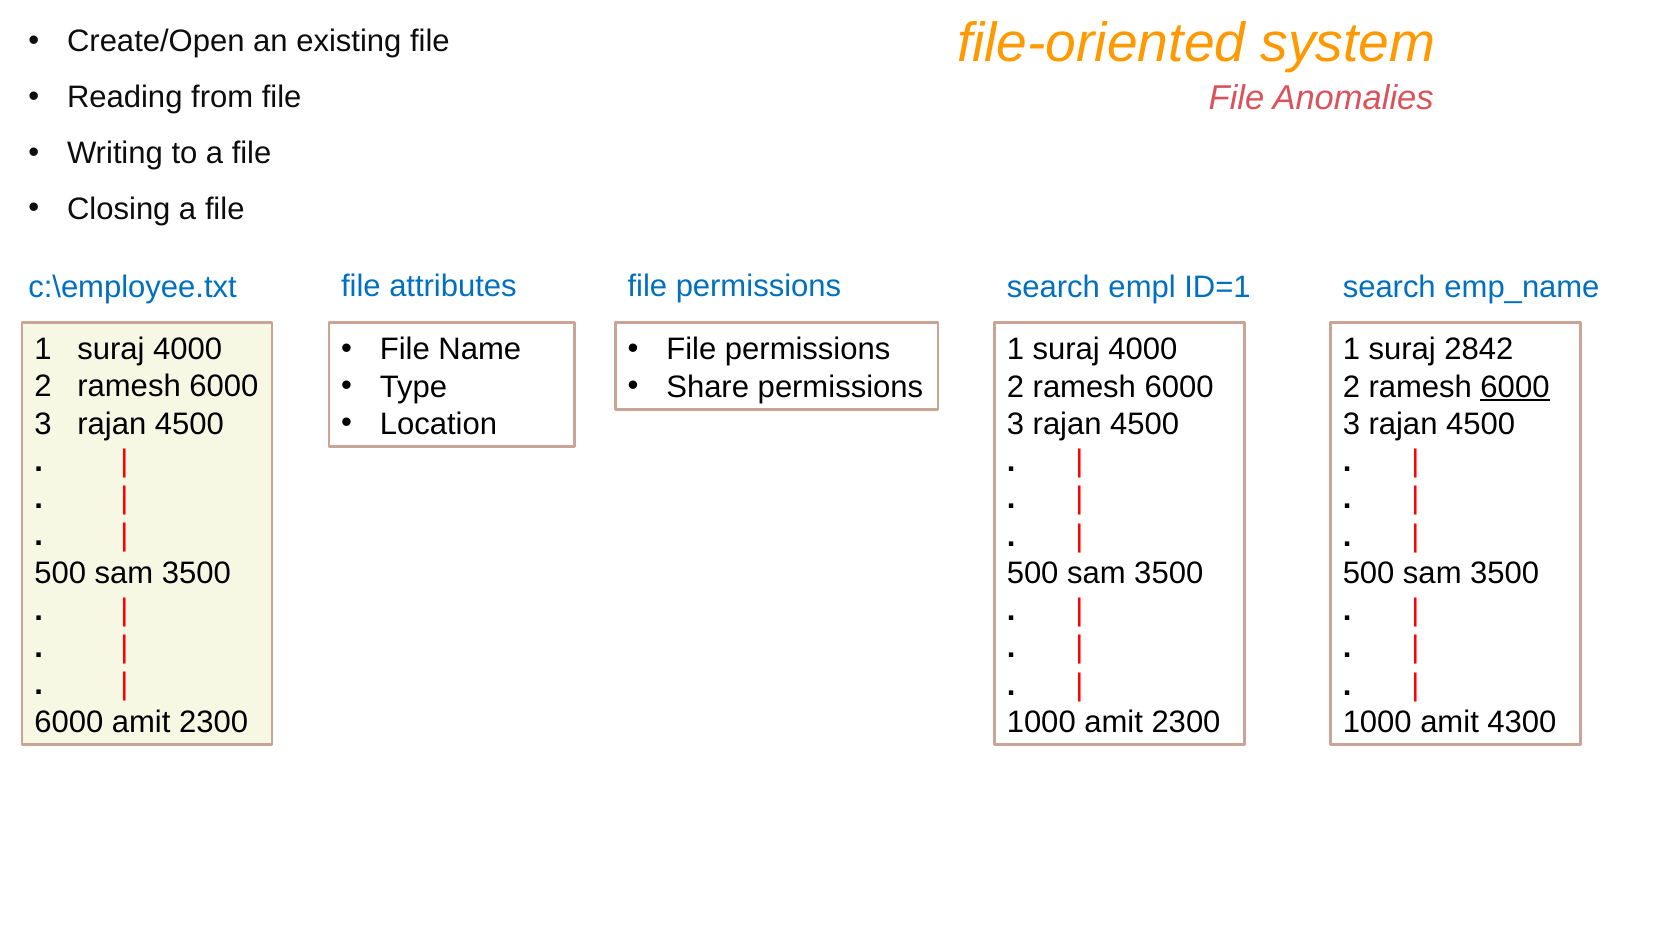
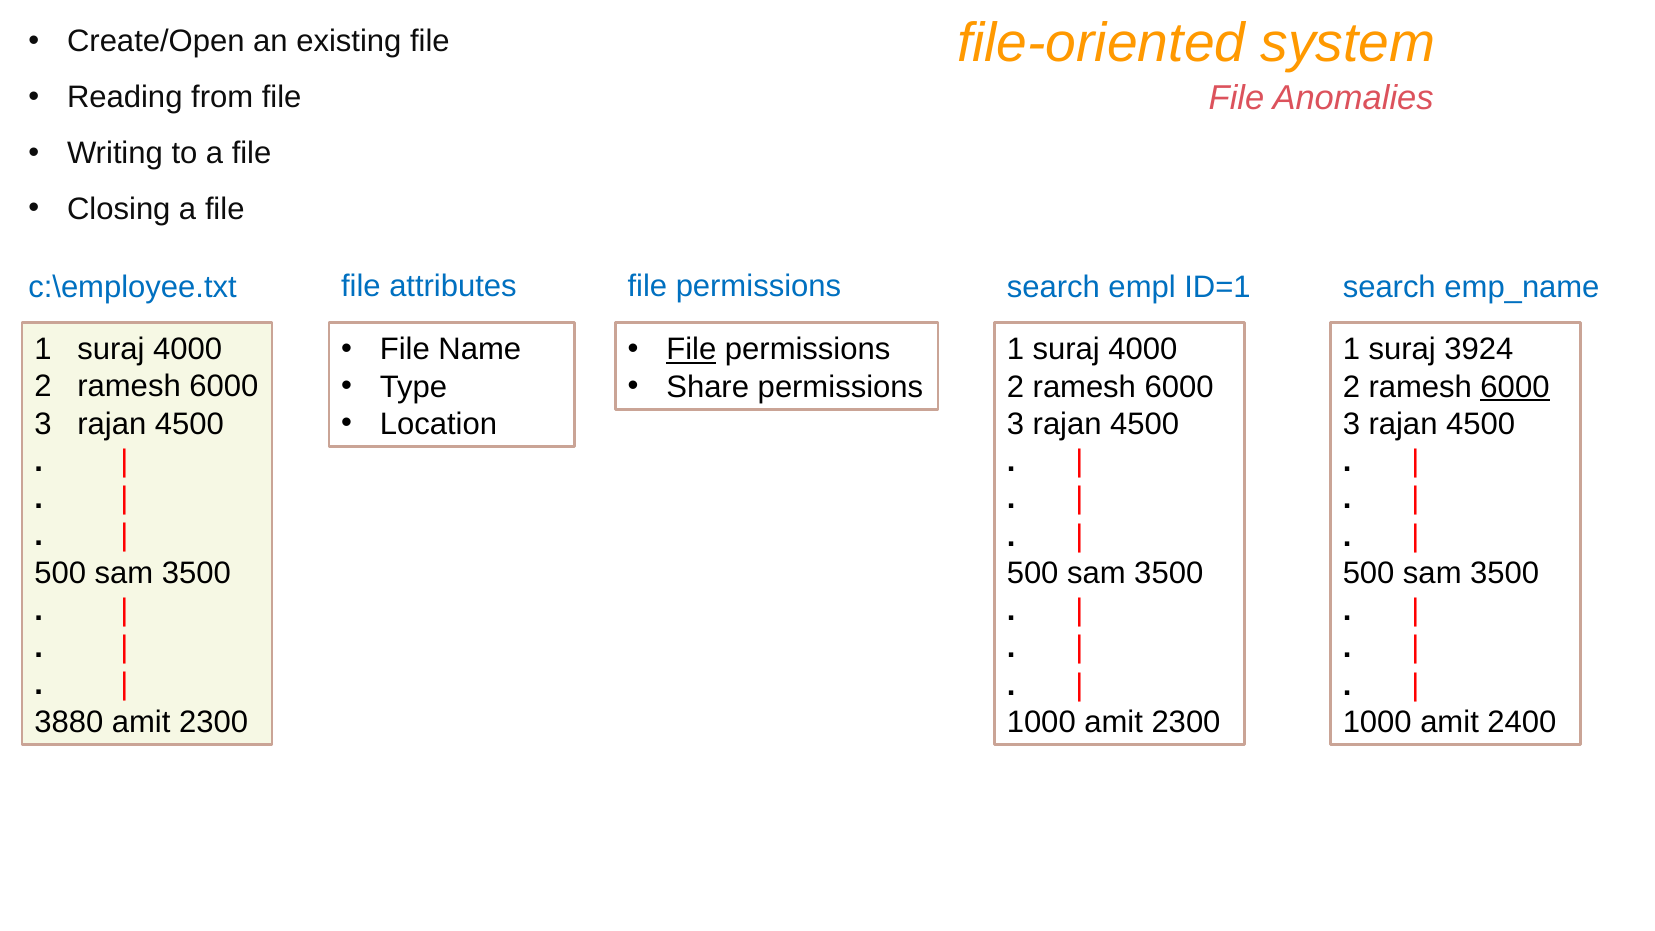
File at (691, 350) underline: none -> present
2842: 2842 -> 3924
6000 at (69, 722): 6000 -> 3880
4300: 4300 -> 2400
